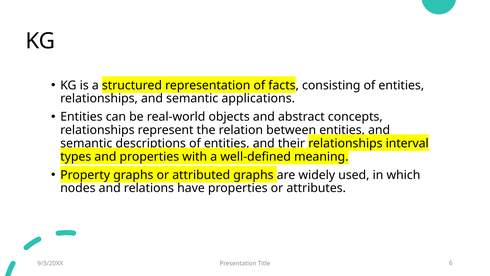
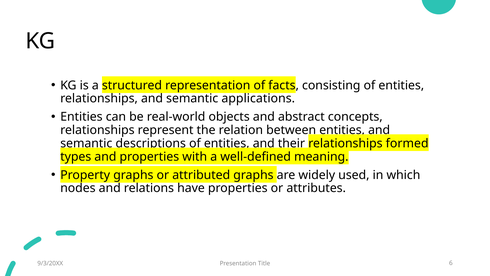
interval: interval -> formed
